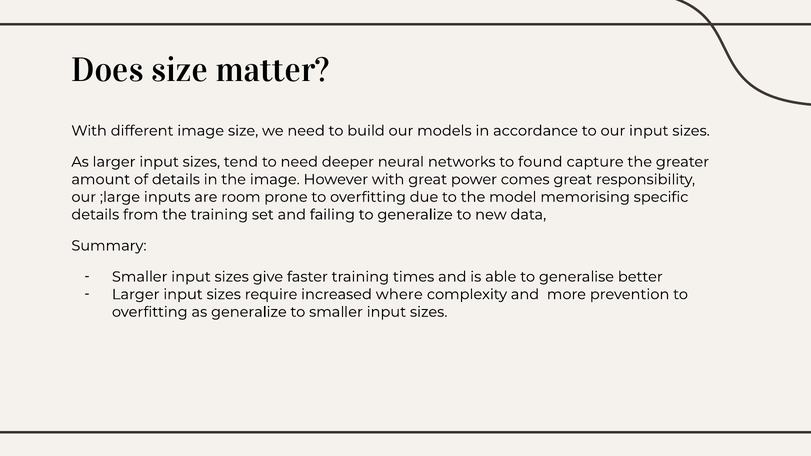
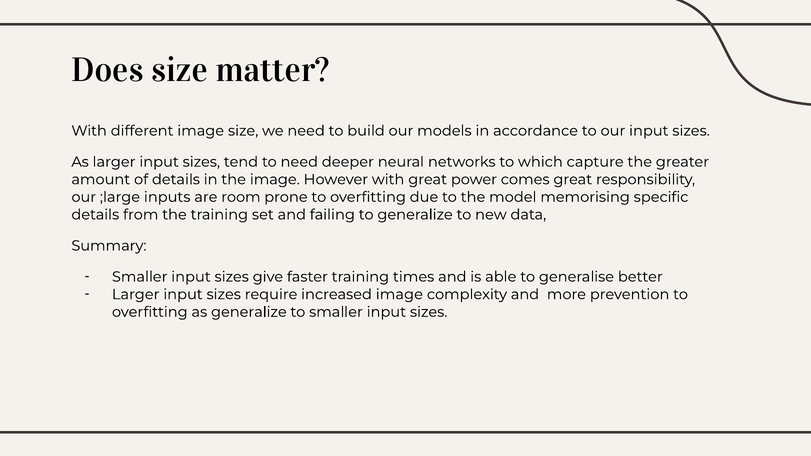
found: found -> which
increased where: where -> image
